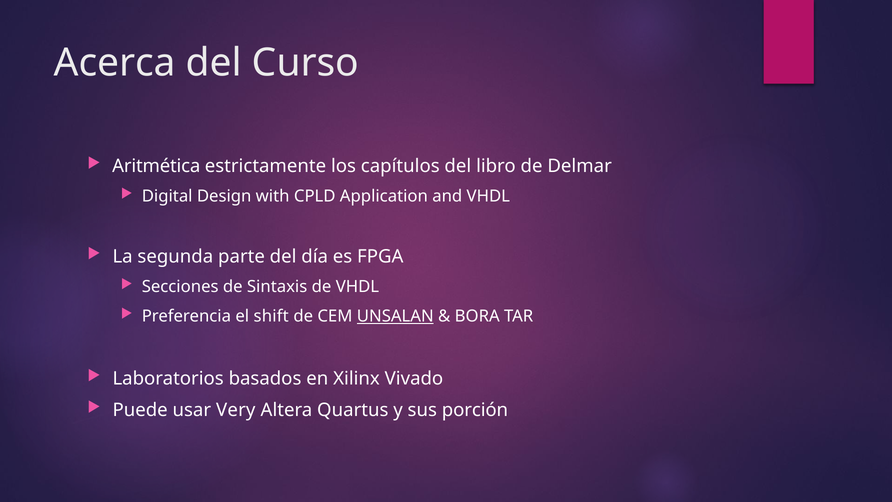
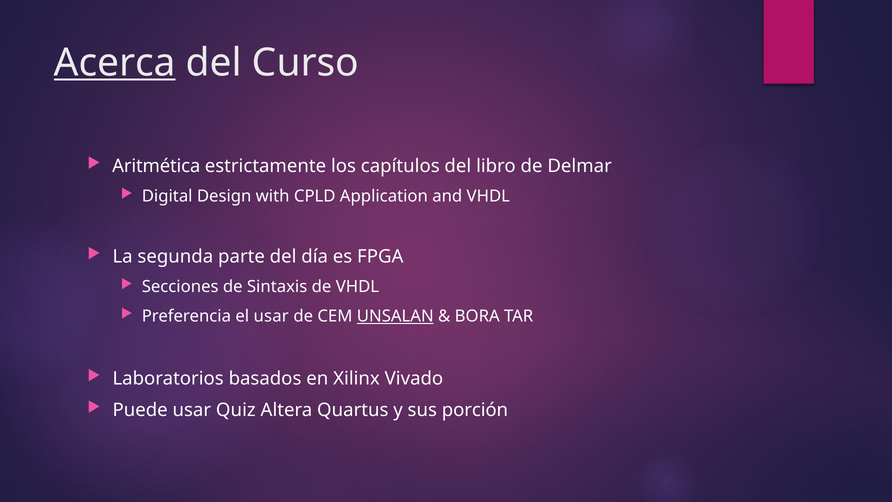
Acerca underline: none -> present
el shift: shift -> usar
Very: Very -> Quiz
